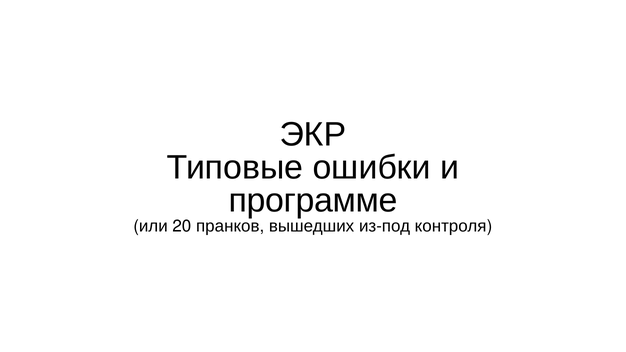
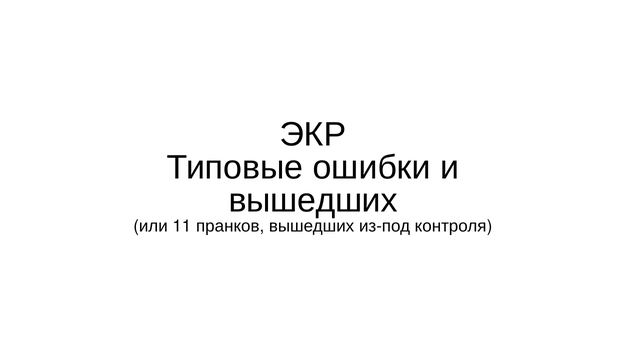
программе at (313, 201): программе -> вышедших
20: 20 -> 11
